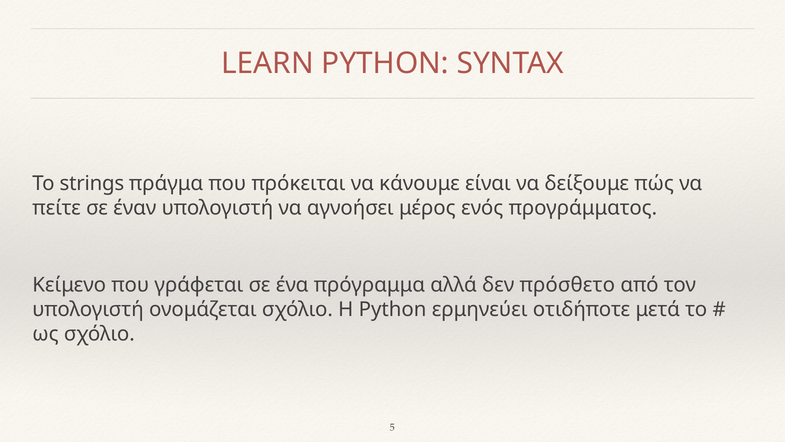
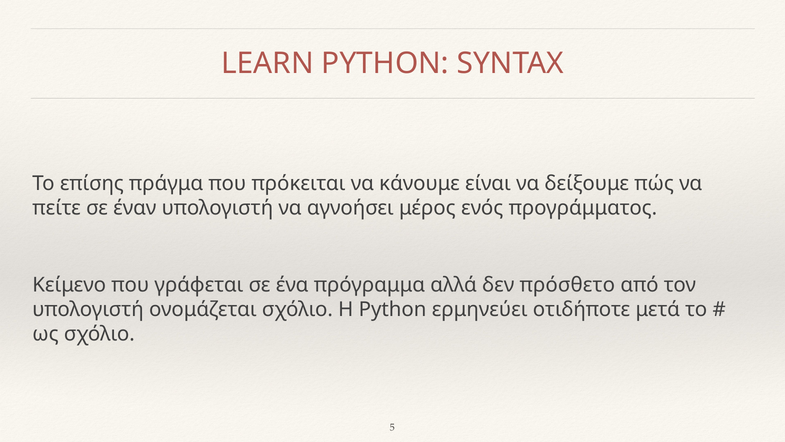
strings: strings -> επίσης
